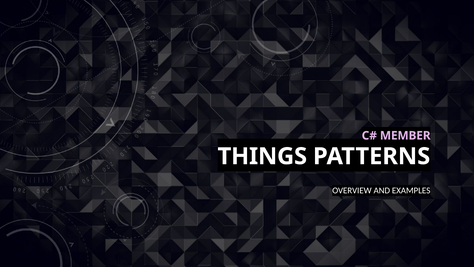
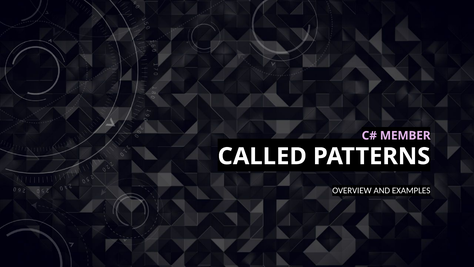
THINGS: THINGS -> CALLED
